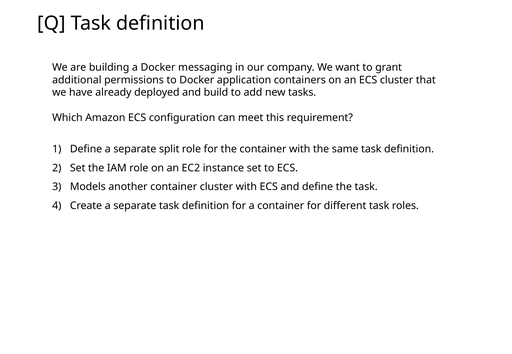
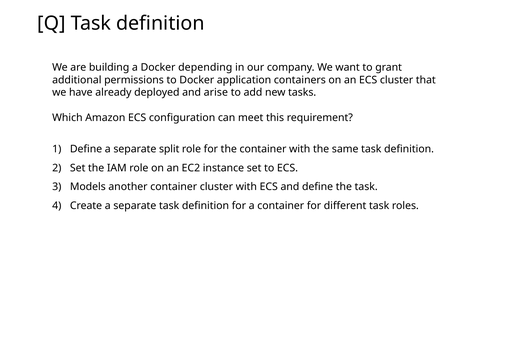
messaging: messaging -> depending
build: build -> arise
